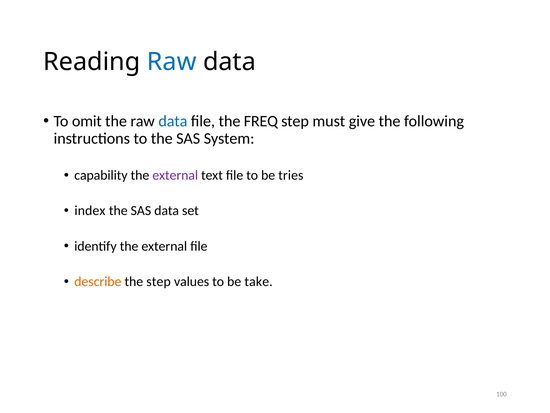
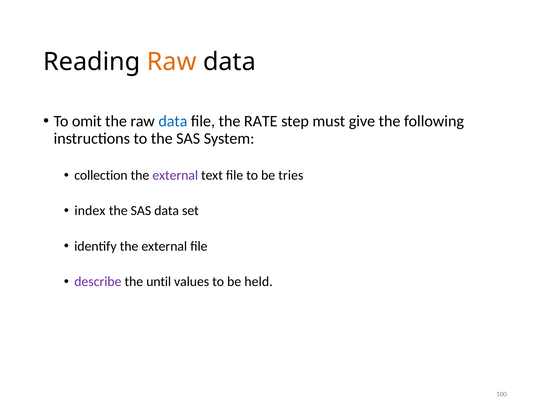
Raw at (172, 62) colour: blue -> orange
FREQ: FREQ -> RATE
capability: capability -> collection
describe colour: orange -> purple
the step: step -> until
take: take -> held
